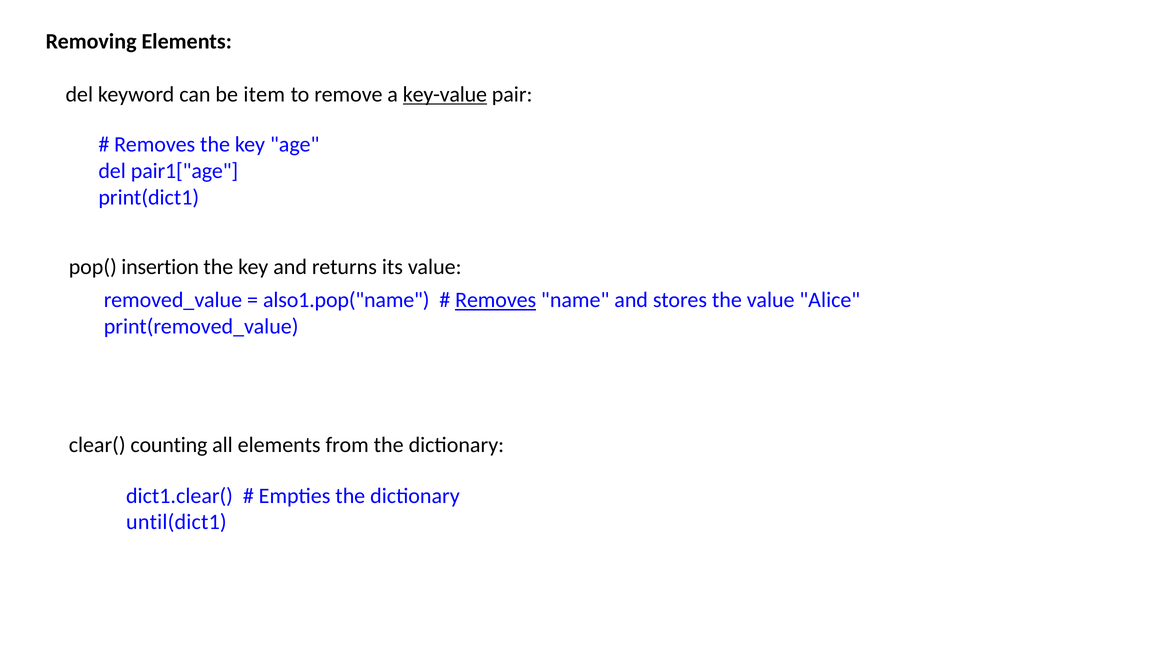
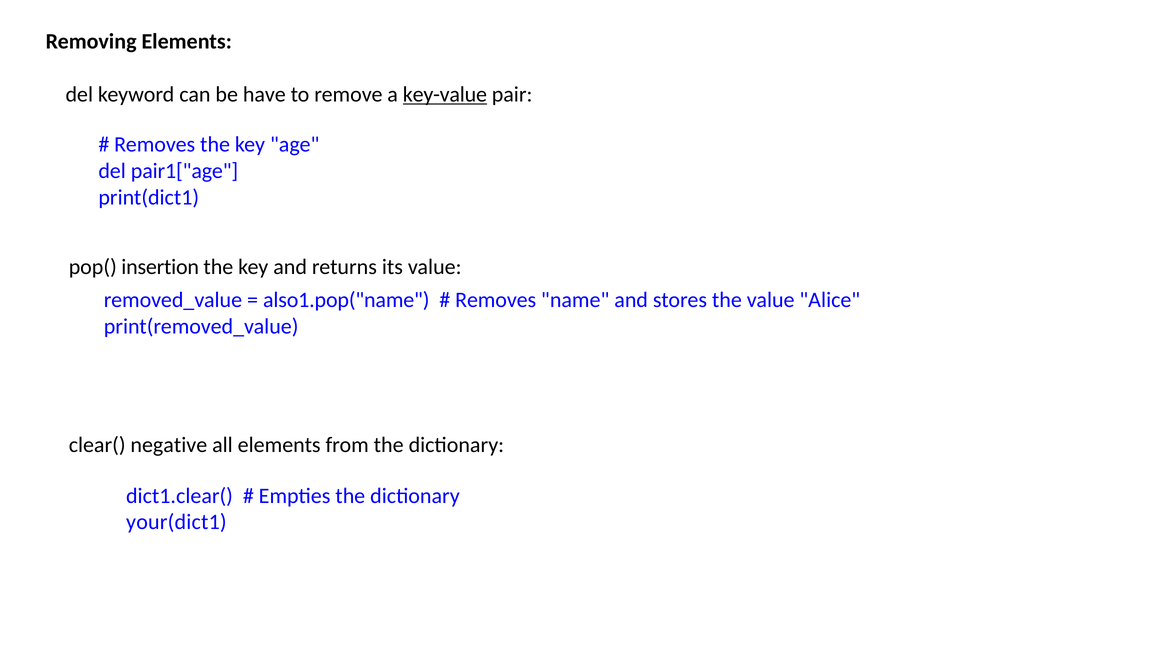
item: item -> have
Removes at (496, 300) underline: present -> none
counting: counting -> negative
until(dict1: until(dict1 -> your(dict1
